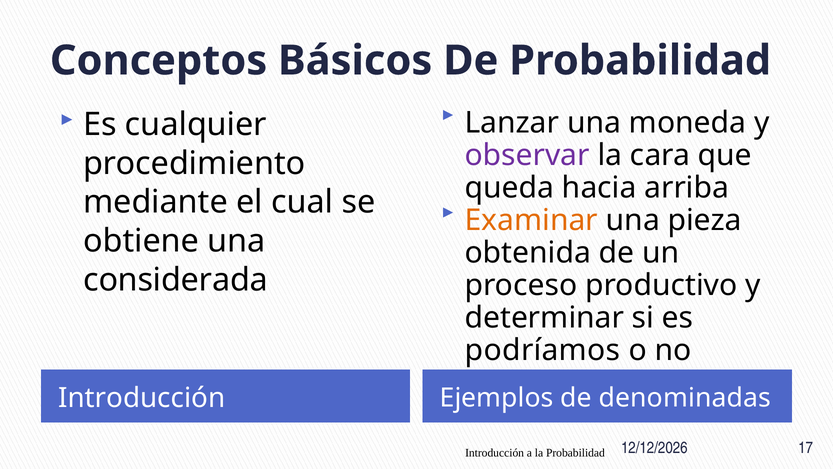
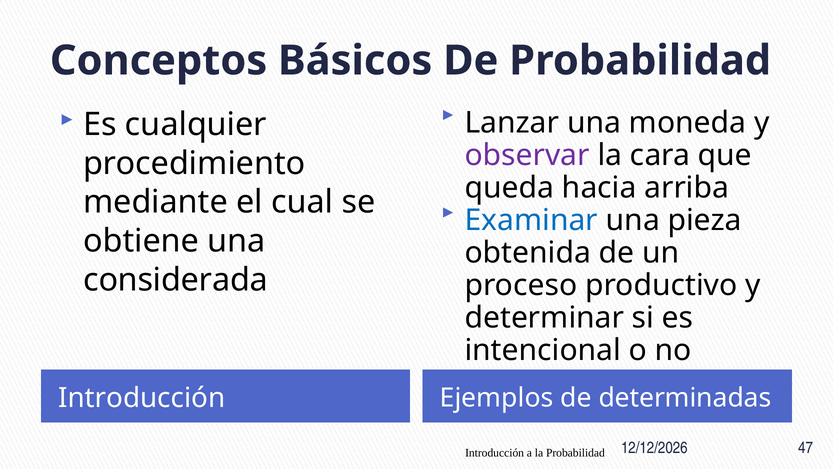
Examinar colour: orange -> blue
podríamos: podríamos -> intencional
denominadas: denominadas -> determinadas
17: 17 -> 47
